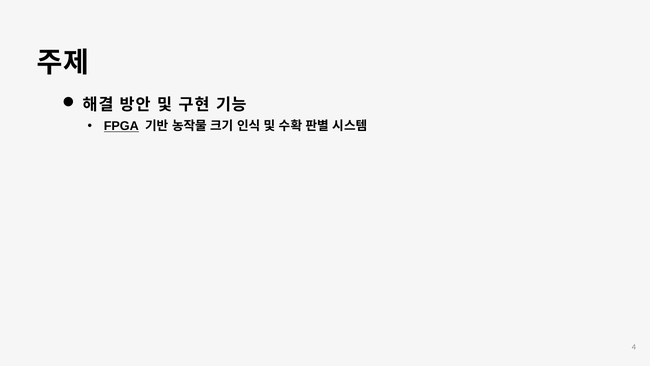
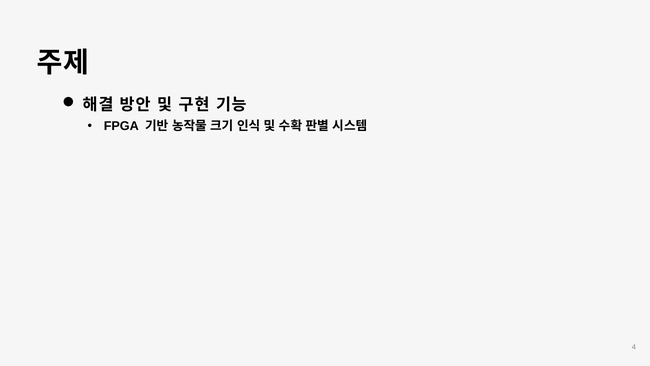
FPGA underline: present -> none
